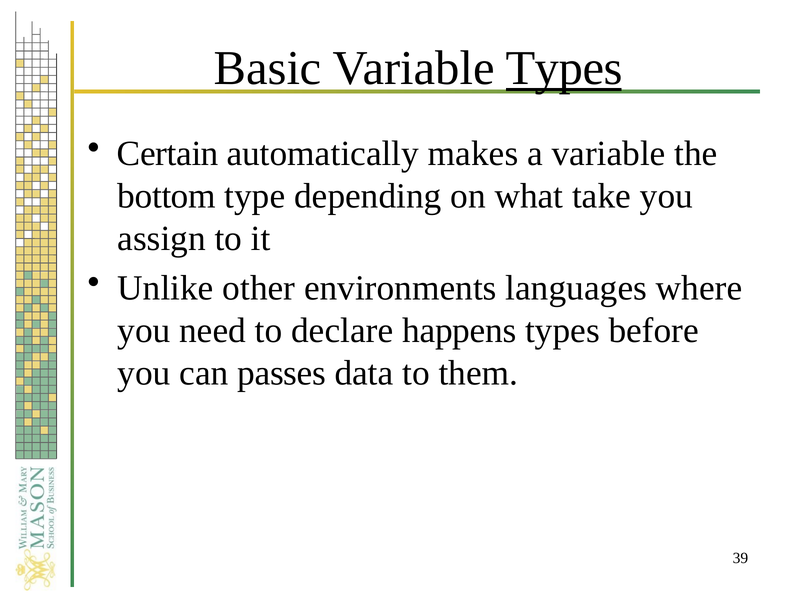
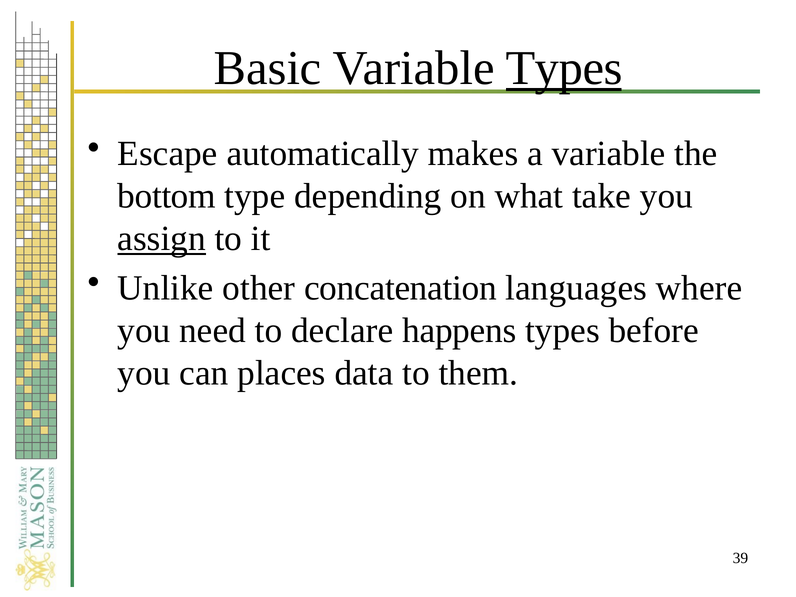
Certain: Certain -> Escape
assign underline: none -> present
environments: environments -> concatenation
passes: passes -> places
